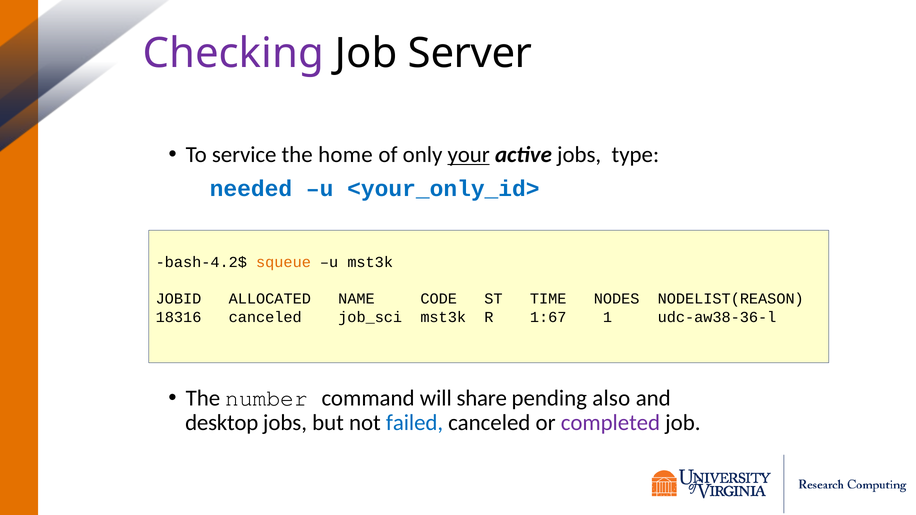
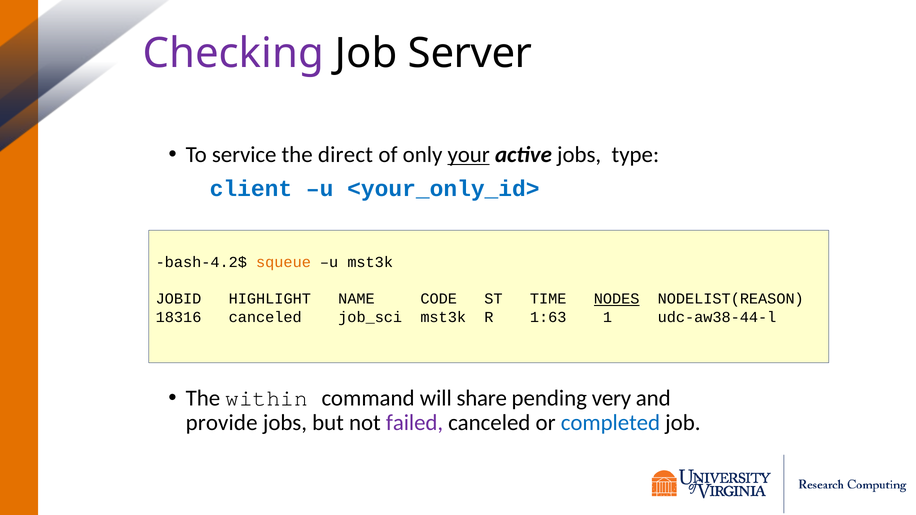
home: home -> direct
needed: needed -> client
ALLOCATED: ALLOCATED -> HIGHLIGHT
NODES underline: none -> present
1:67: 1:67 -> 1:63
udc-aw38-36-l: udc-aw38-36-l -> udc-aw38-44-l
number: number -> within
also: also -> very
desktop: desktop -> provide
failed colour: blue -> purple
completed colour: purple -> blue
